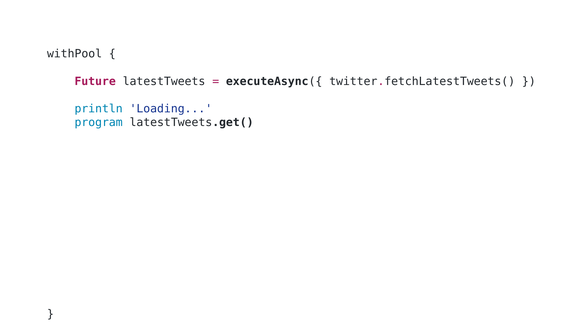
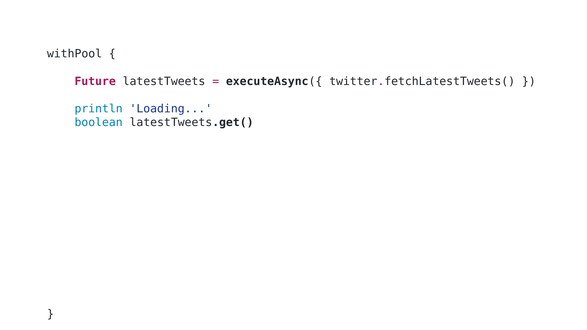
program: program -> boolean
